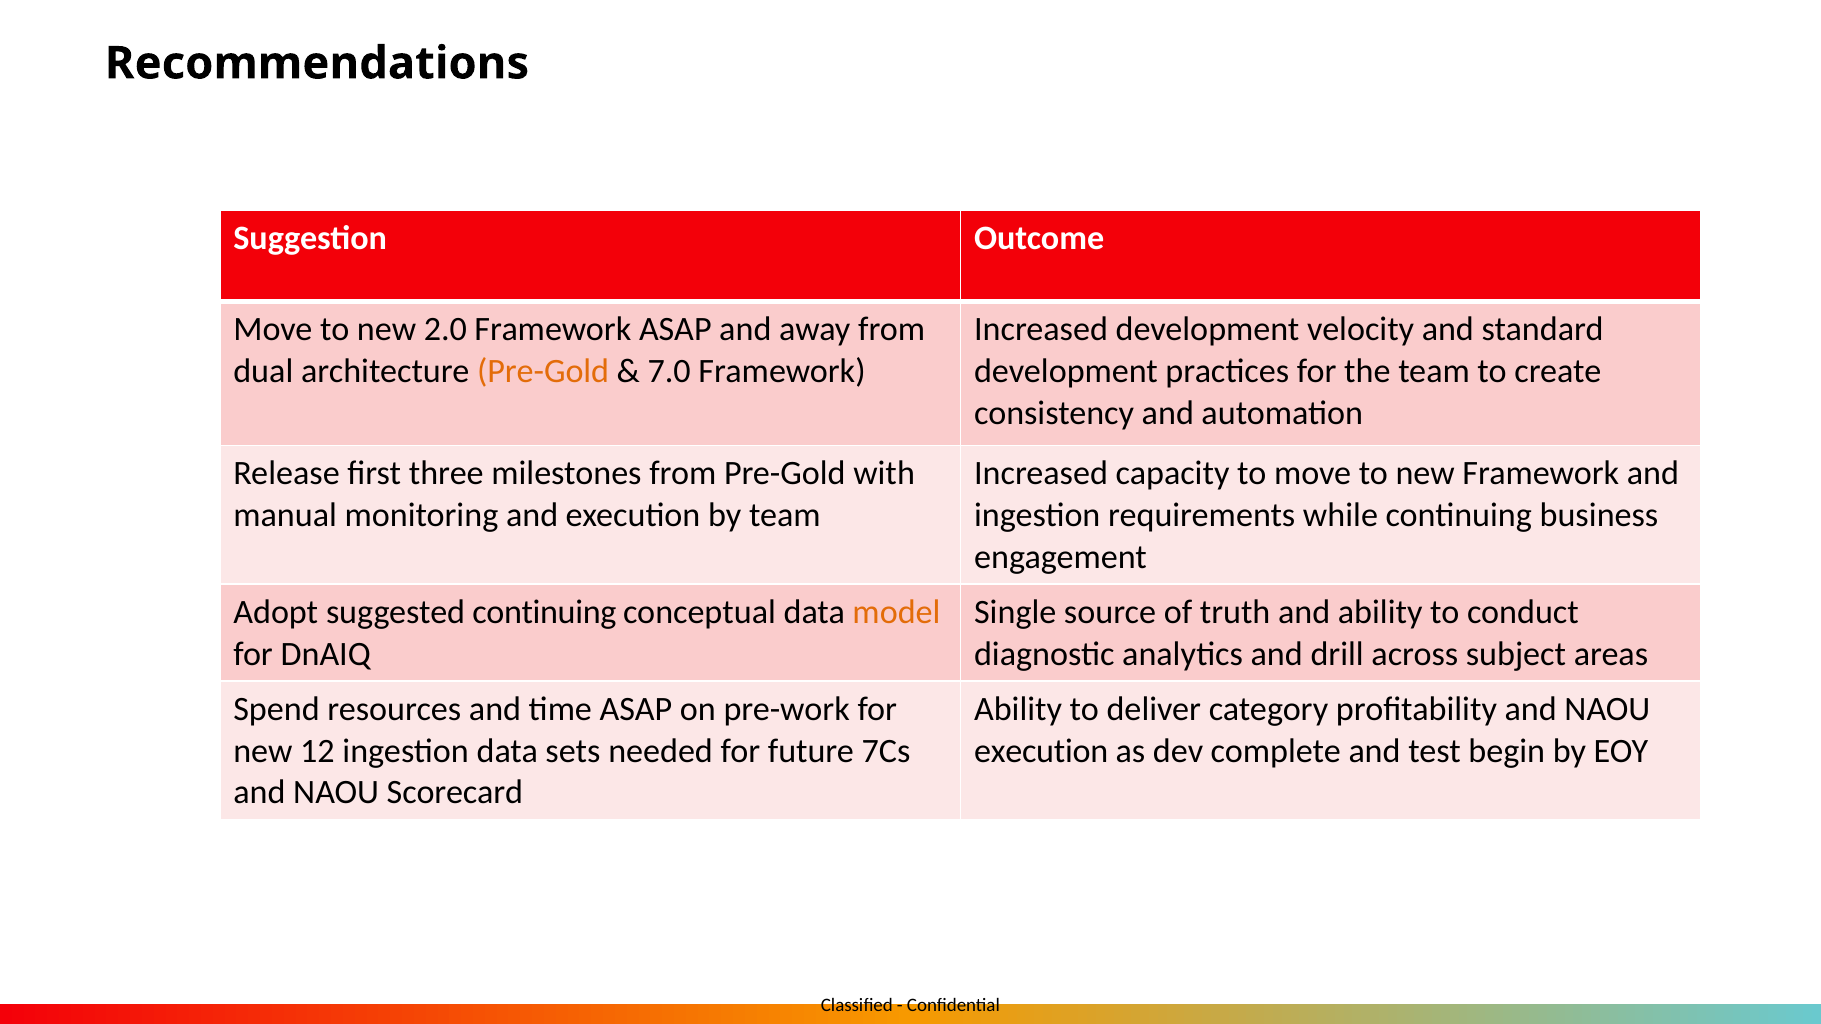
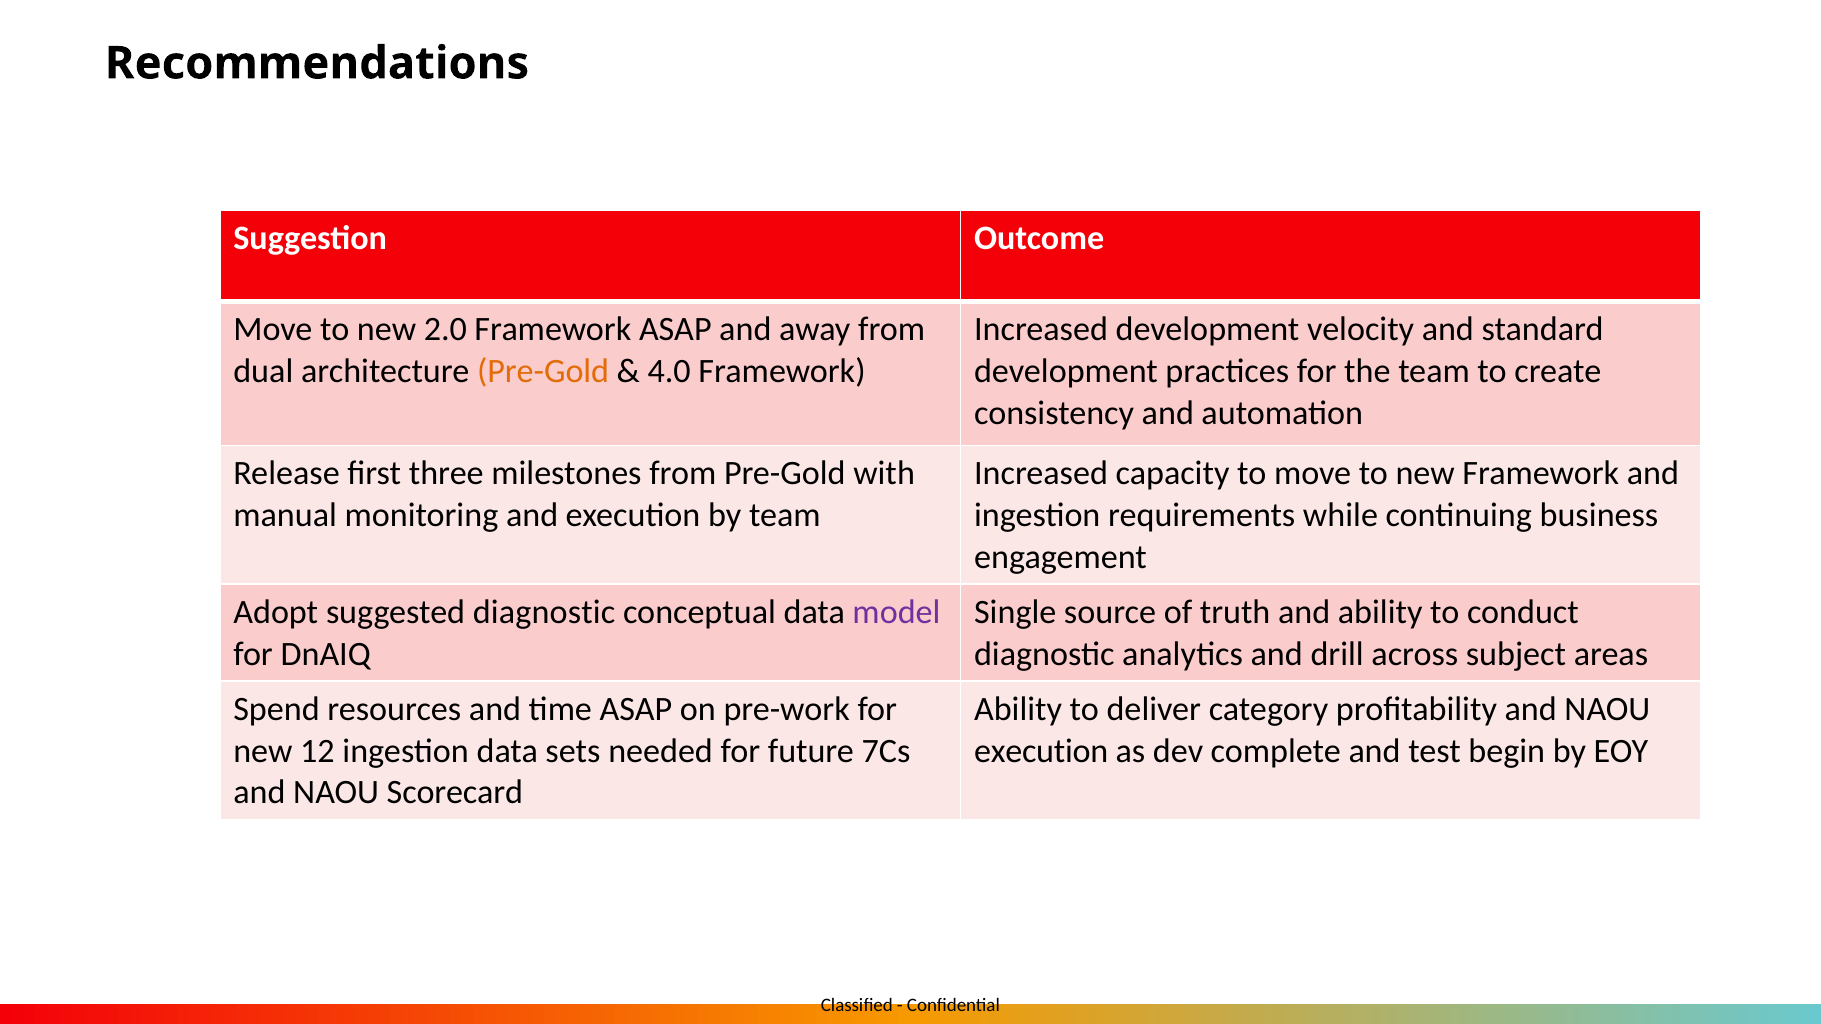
7.0: 7.0 -> 4.0
suggested continuing: continuing -> diagnostic
model colour: orange -> purple
